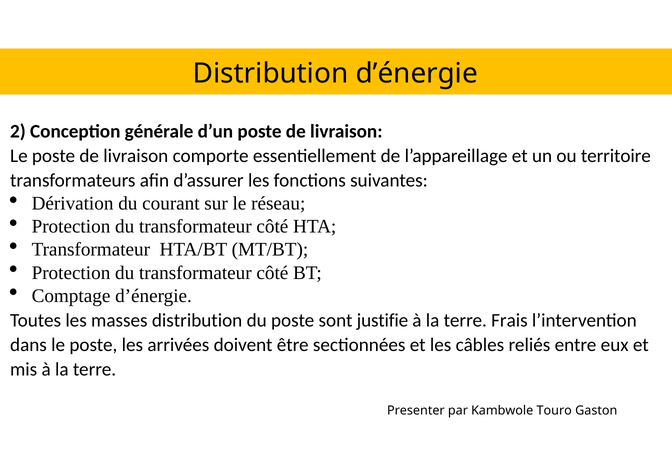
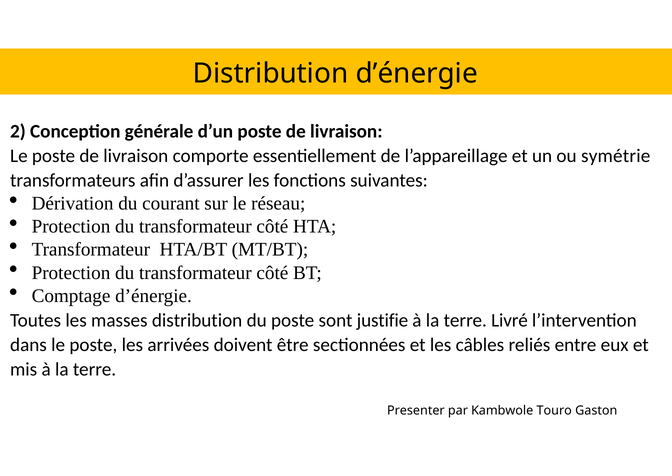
territoire: territoire -> symétrie
Frais: Frais -> Livré
